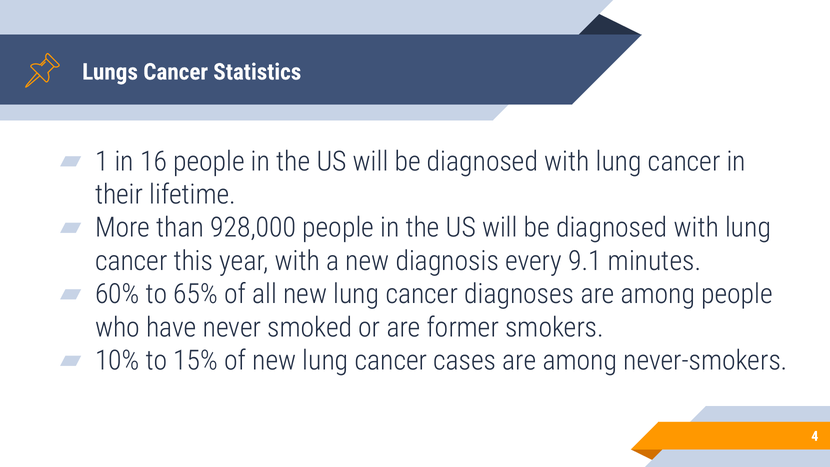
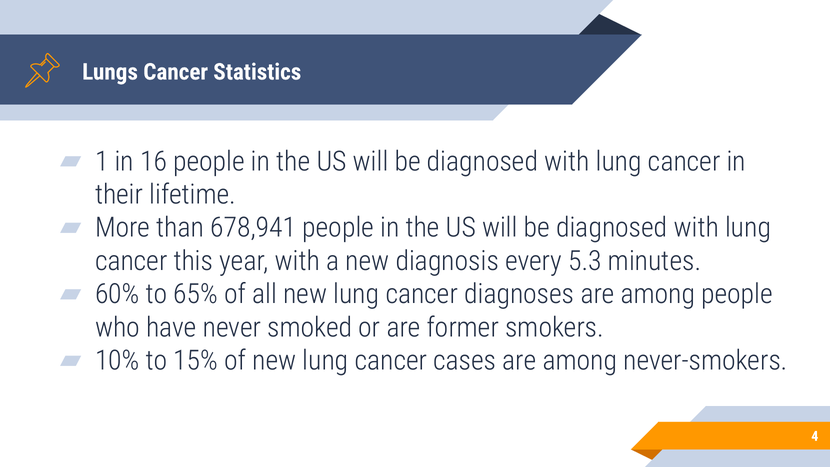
928,000: 928,000 -> 678,941
9.1: 9.1 -> 5.3
